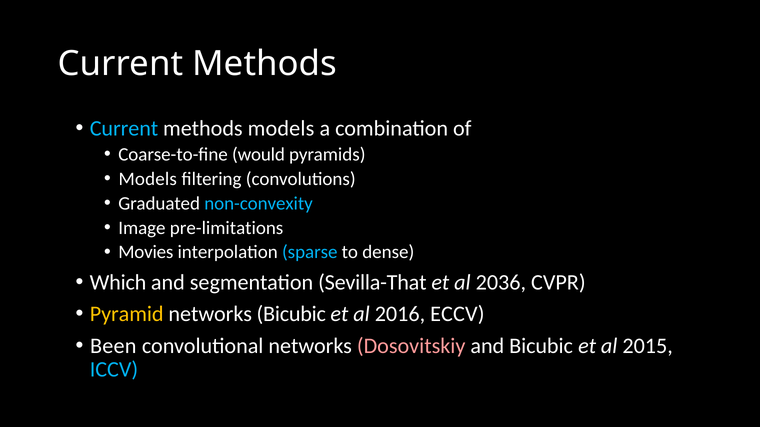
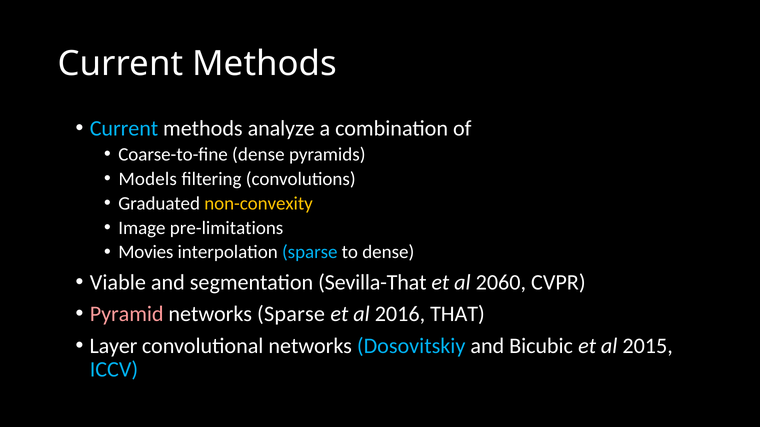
methods models: models -> analyze
Coarse-to-fine would: would -> dense
non-convexity colour: light blue -> yellow
Which: Which -> Viable
2036: 2036 -> 2060
Pyramid colour: yellow -> pink
networks Bicubic: Bicubic -> Sparse
ECCV: ECCV -> THAT
Been: Been -> Layer
Dosovitskiy colour: pink -> light blue
